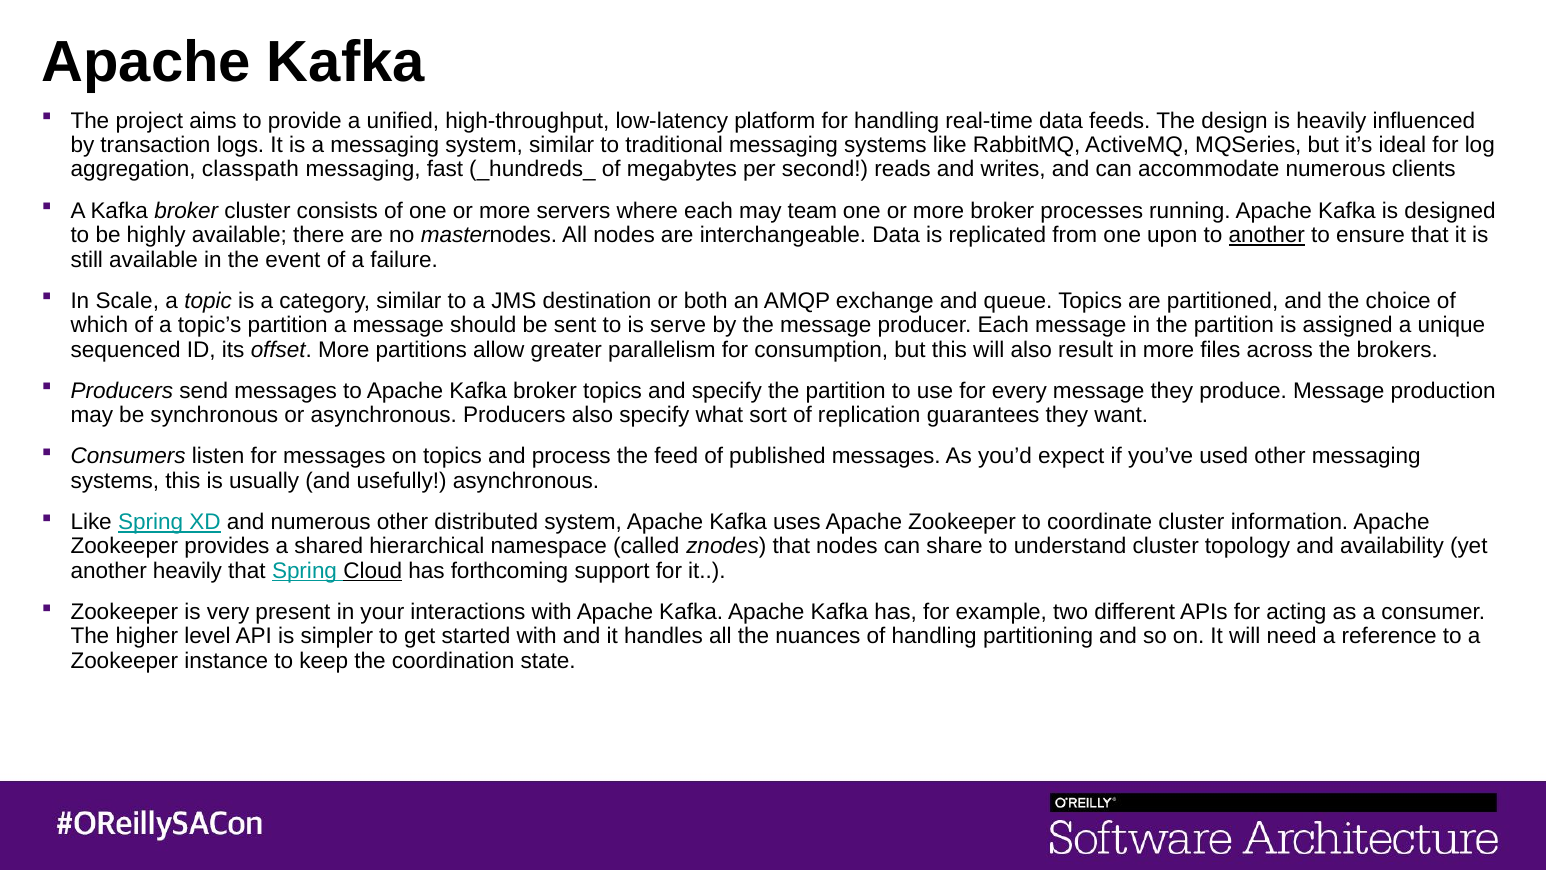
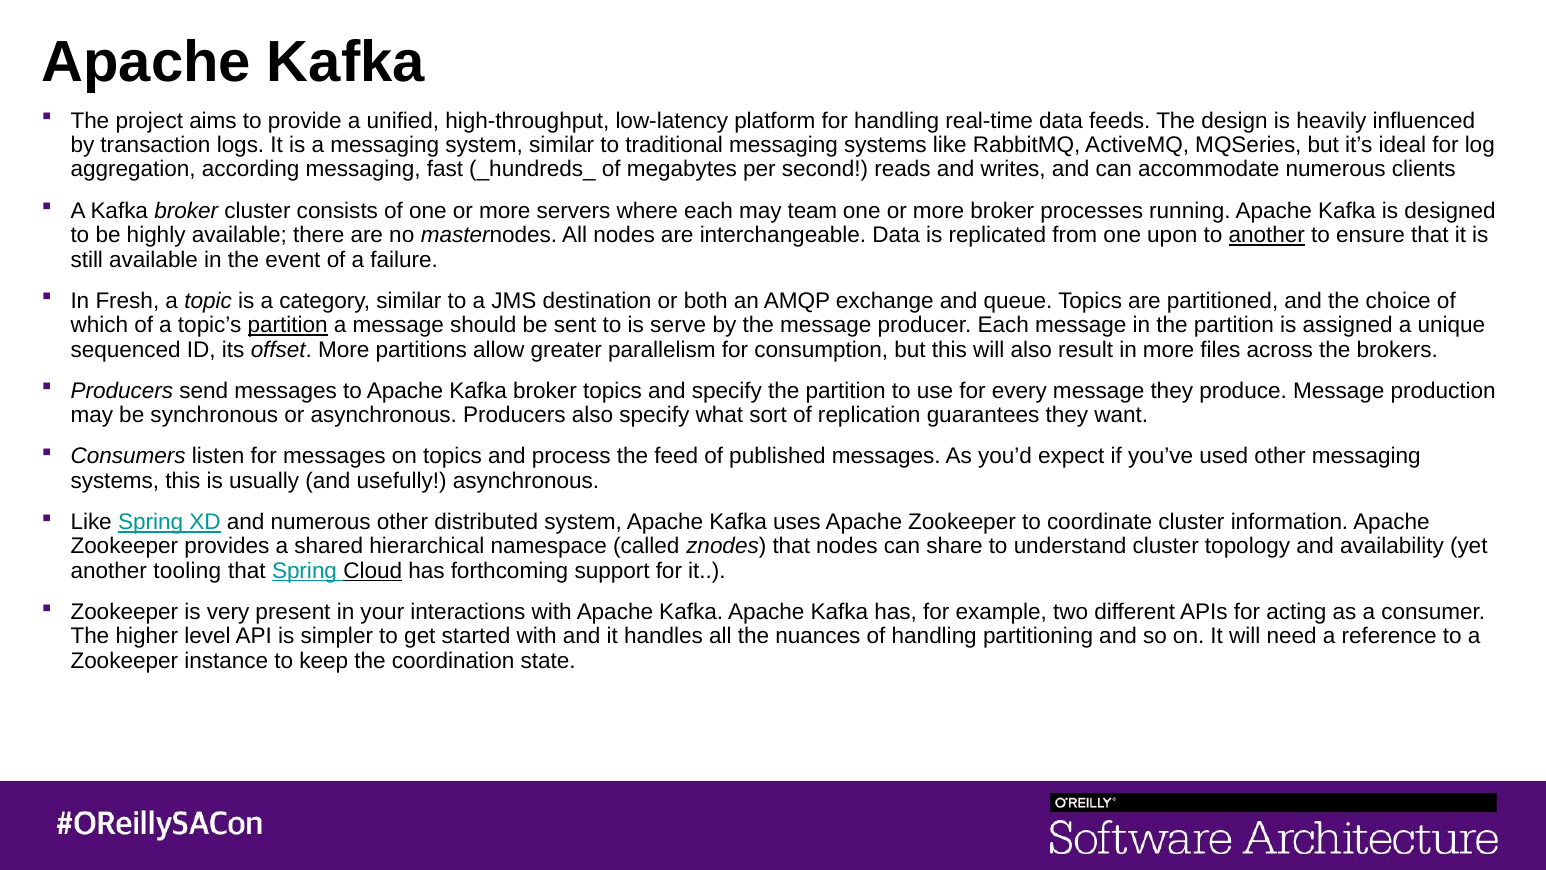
classpath: classpath -> according
Scale: Scale -> Fresh
partition at (288, 325) underline: none -> present
another heavily: heavily -> tooling
